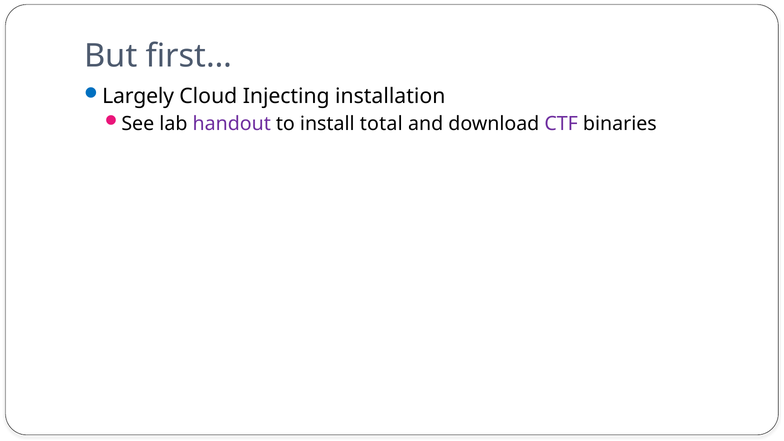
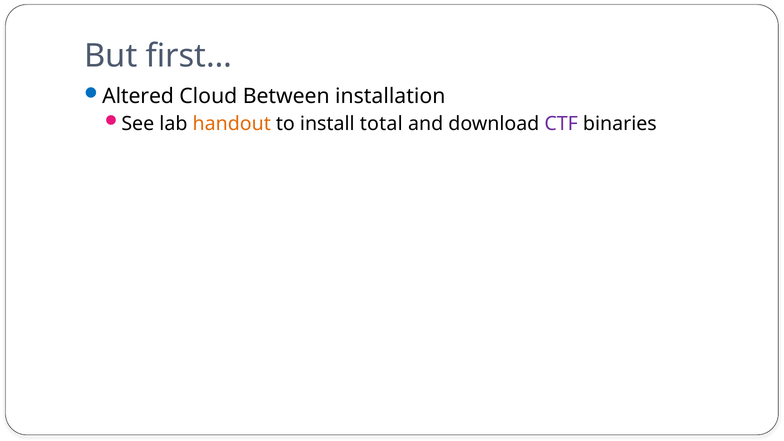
Largely: Largely -> Altered
Injecting: Injecting -> Between
handout colour: purple -> orange
